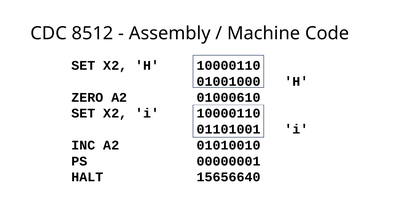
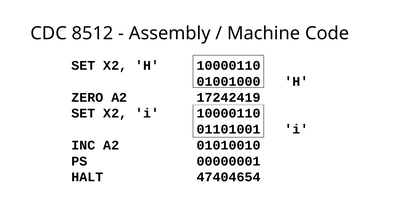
01000610: 01000610 -> 17242419
15656640: 15656640 -> 47404654
